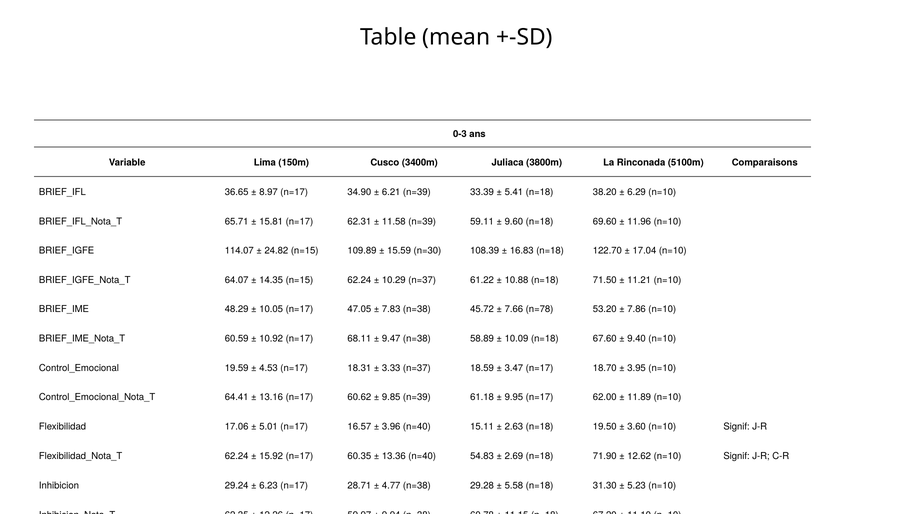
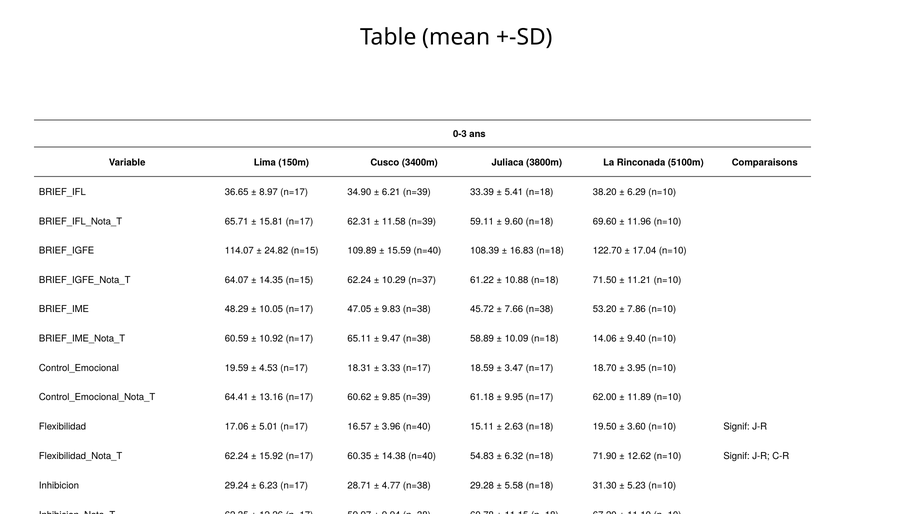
15.59 n=30: n=30 -> n=40
7.83: 7.83 -> 9.83
7.66 n=78: n=78 -> n=38
68.11: 68.11 -> 65.11
67.60: 67.60 -> 14.06
3.33 n=37: n=37 -> n=17
13.36: 13.36 -> 14.38
2.69: 2.69 -> 6.32
